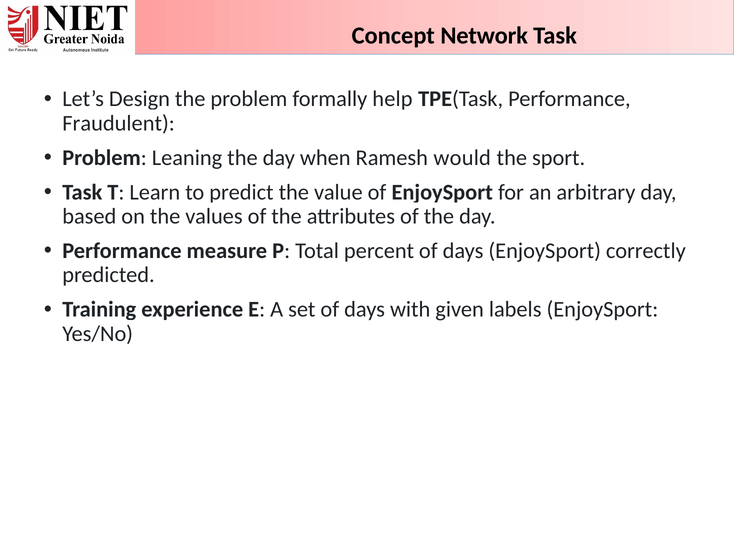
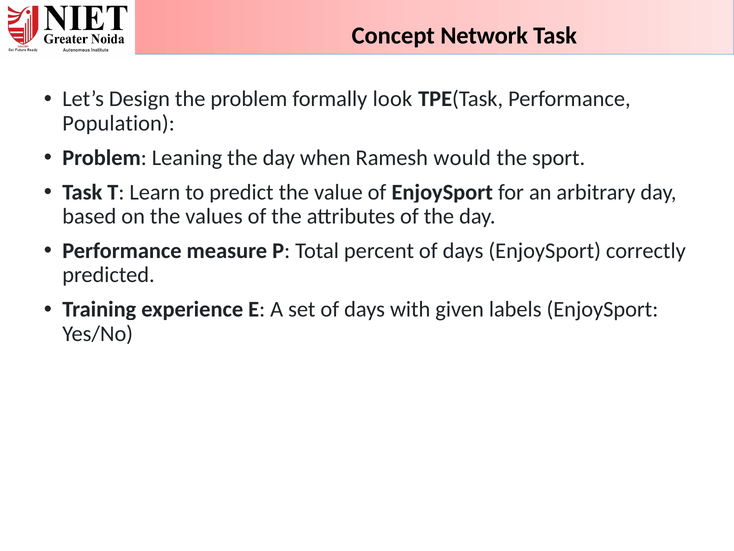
help: help -> look
Fraudulent: Fraudulent -> Population
